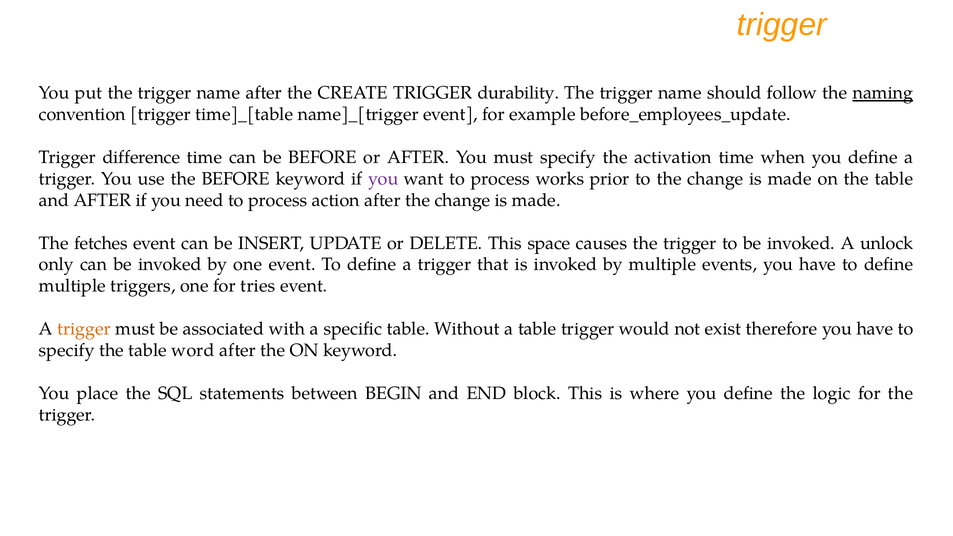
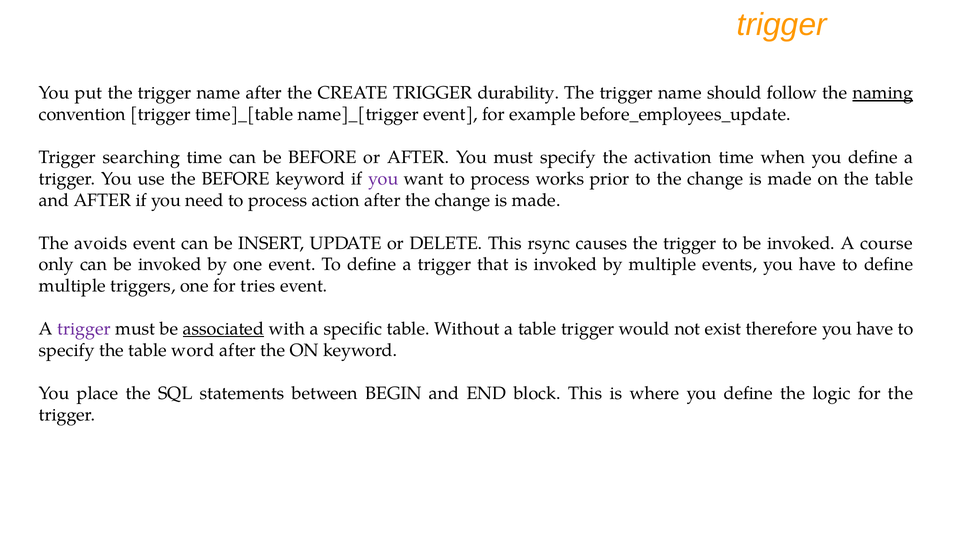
difference: difference -> searching
fetches: fetches -> avoids
space: space -> rsync
unlock: unlock -> course
trigger at (84, 329) colour: orange -> purple
associated underline: none -> present
